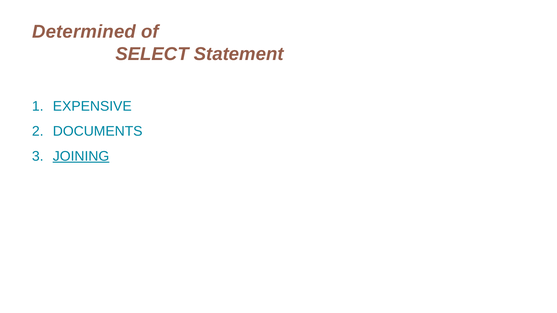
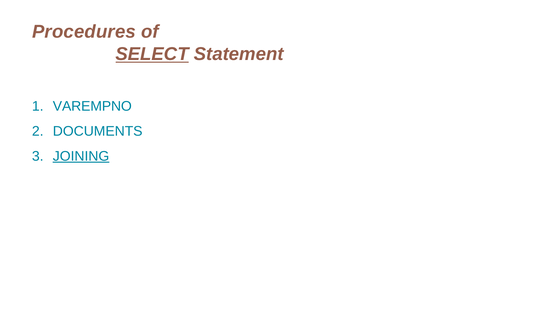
Determined: Determined -> Procedures
SELECT underline: none -> present
EXPENSIVE: EXPENSIVE -> VAREMPNO
